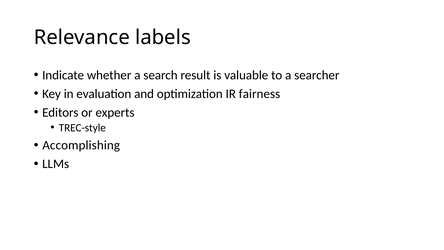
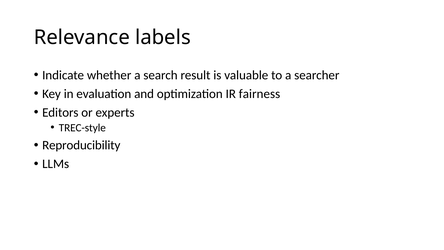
Accomplishing: Accomplishing -> Reproducibility
